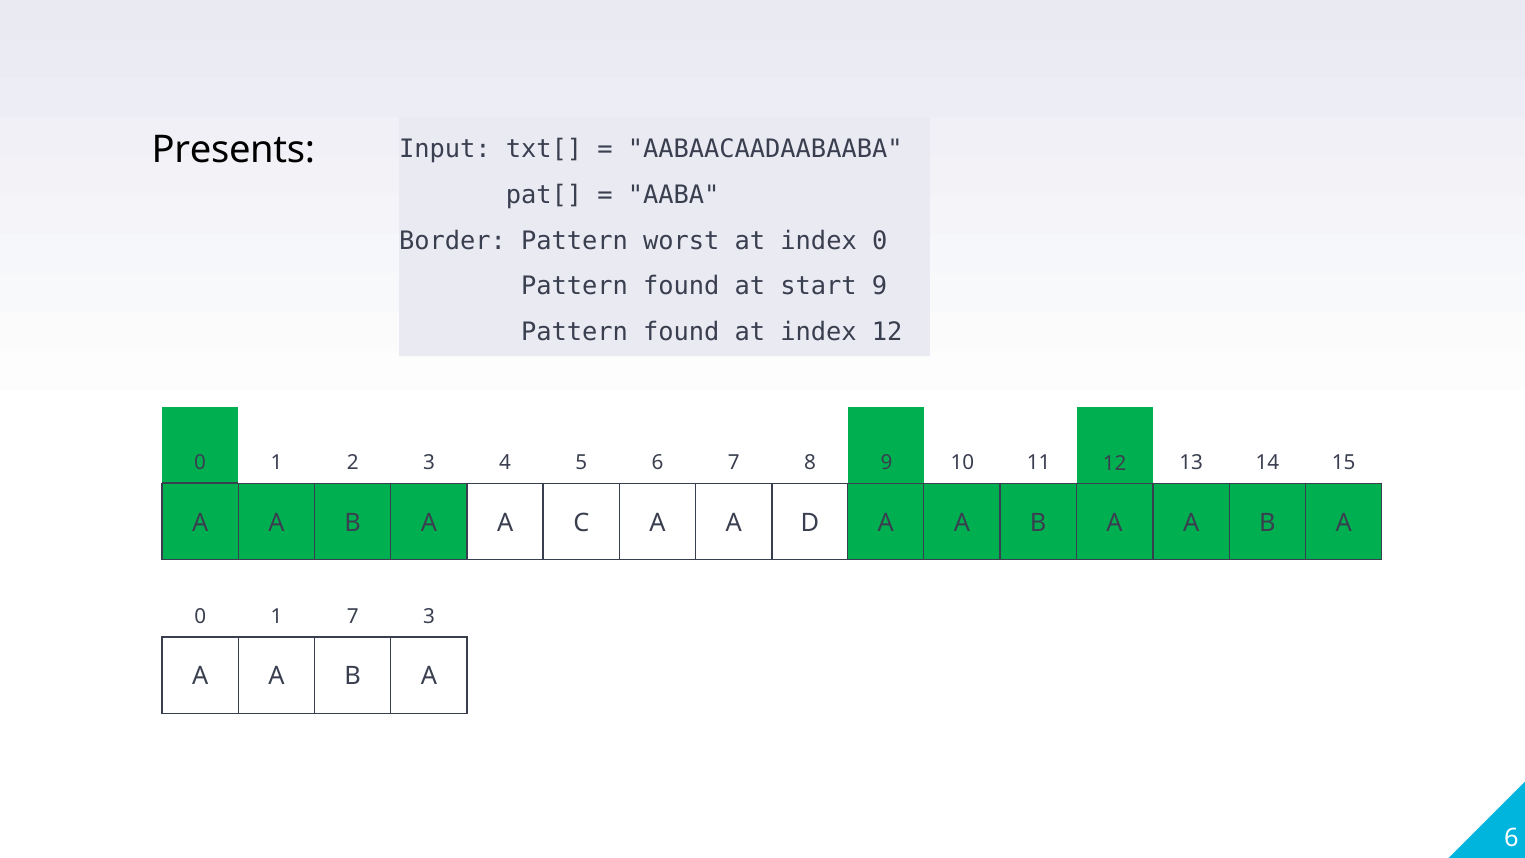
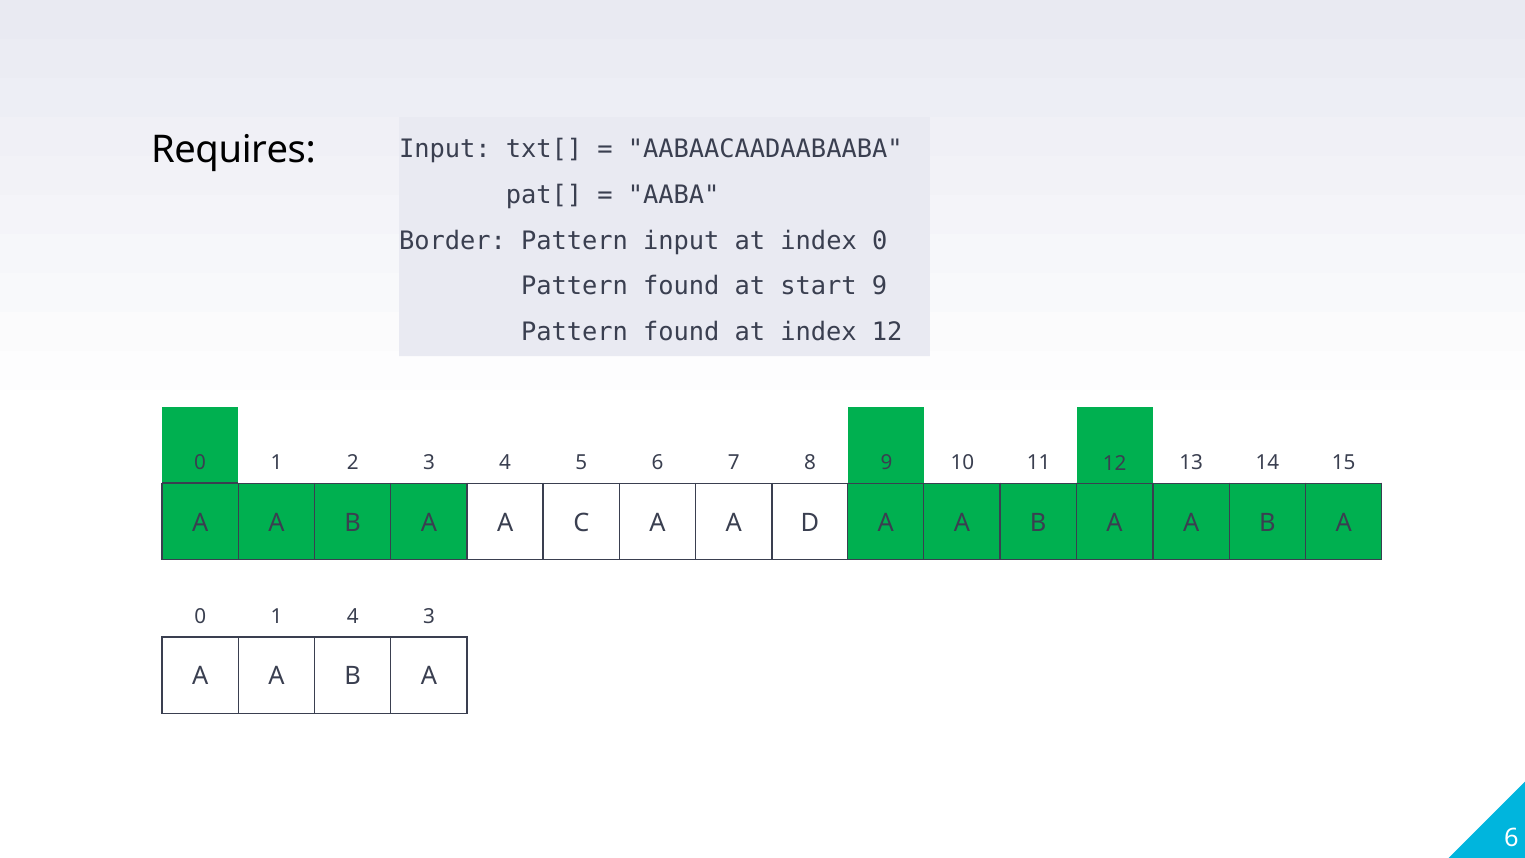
Presents: Presents -> Requires
Pattern worst: worst -> input
1 7: 7 -> 4
